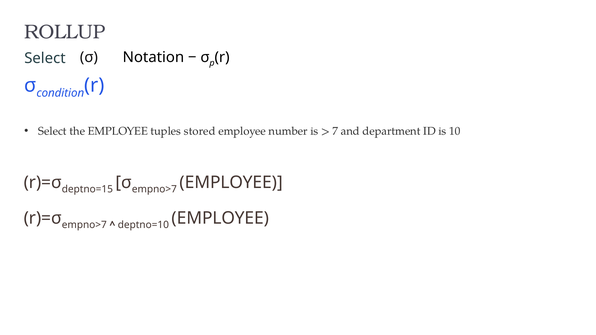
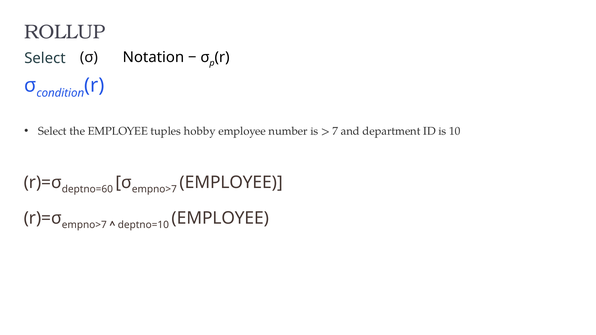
stored: stored -> hobby
deptno=15: deptno=15 -> deptno=60
